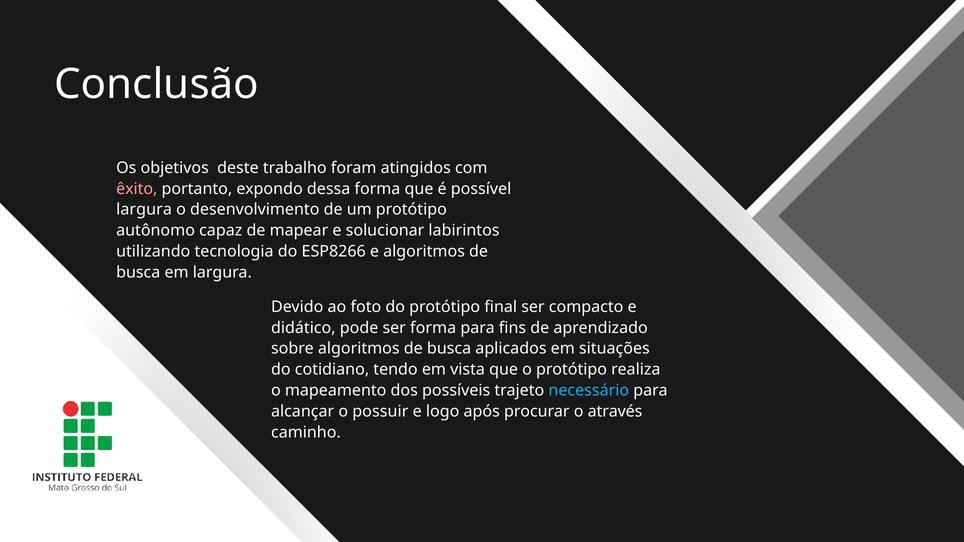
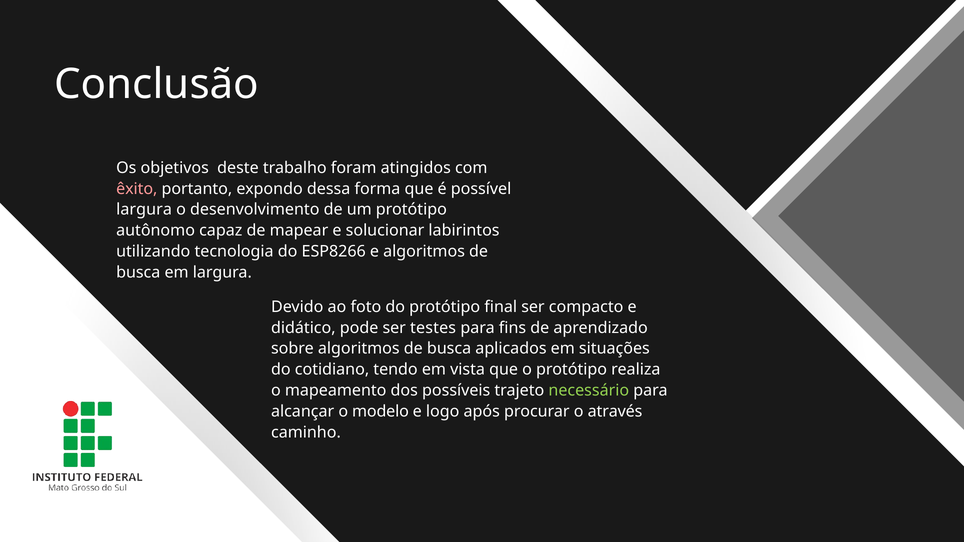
ser forma: forma -> testes
necessário colour: light blue -> light green
possuir: possuir -> modelo
